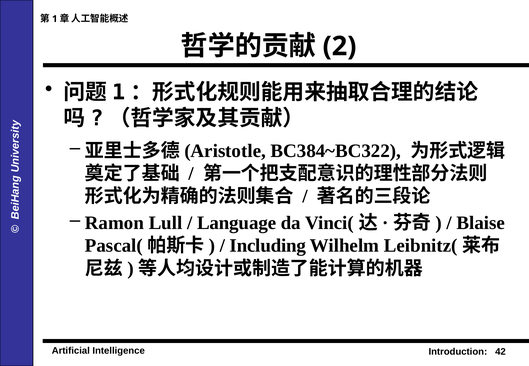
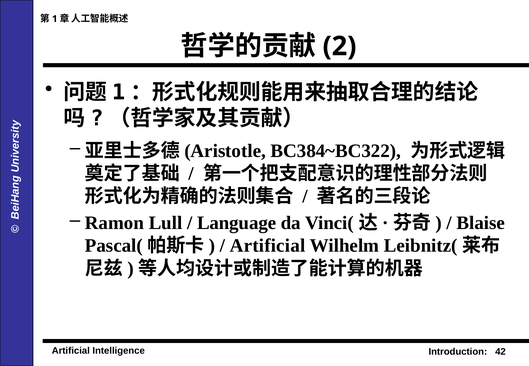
Including at (268, 246): Including -> Artificial
